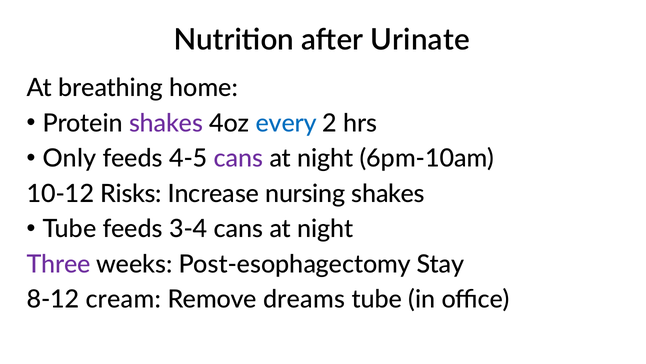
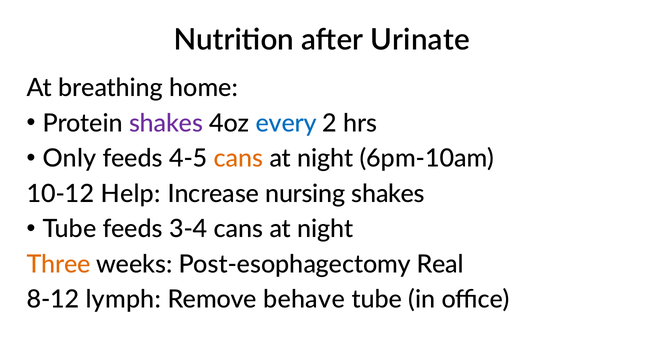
cans at (238, 158) colour: purple -> orange
Risks: Risks -> Help
Three colour: purple -> orange
Stay: Stay -> Real
cream: cream -> lymph
dreams: dreams -> behave
